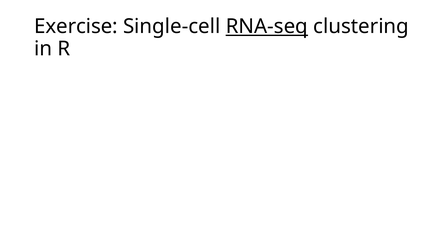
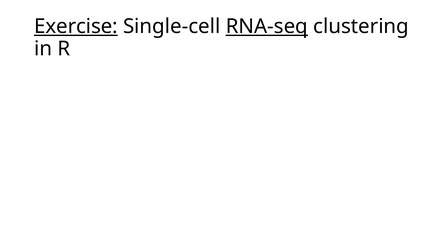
Exercise underline: none -> present
